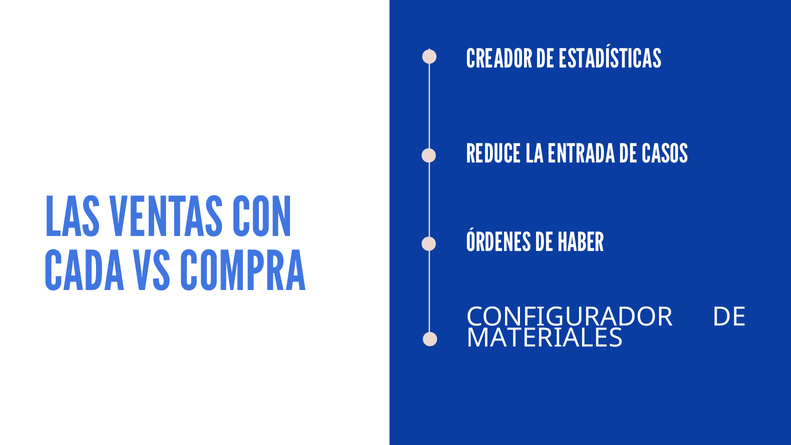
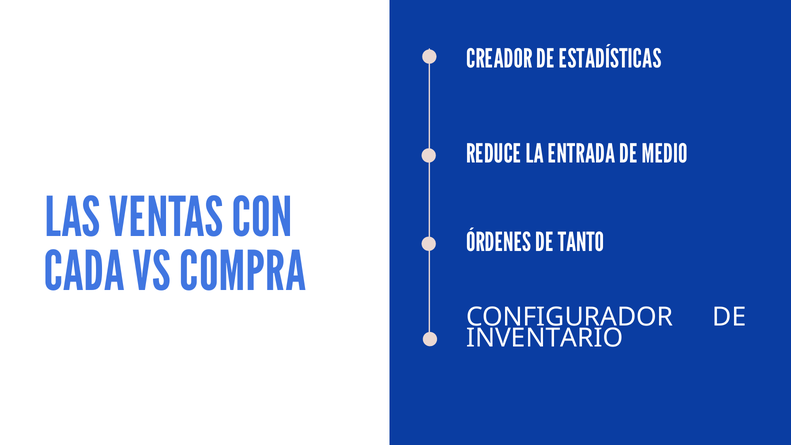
CASOS: CASOS -> MEDIO
HABER: HABER -> TANTO
MATERIALES: MATERIALES -> INVENTARIO
